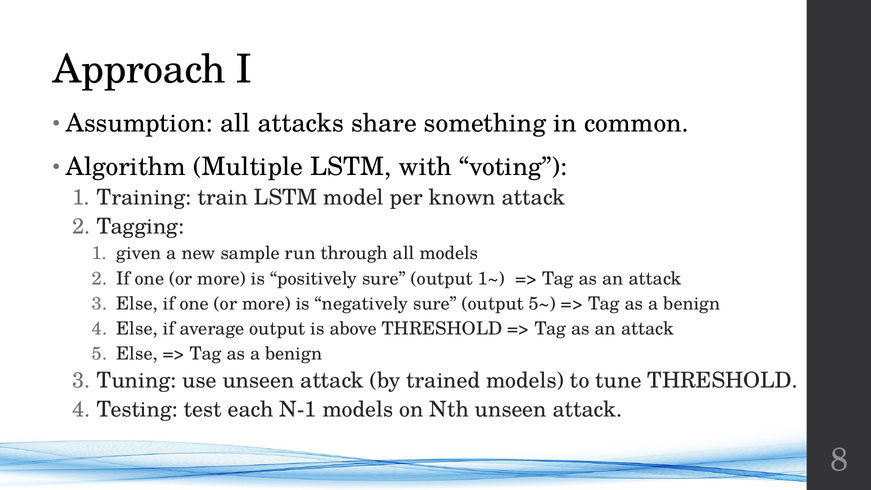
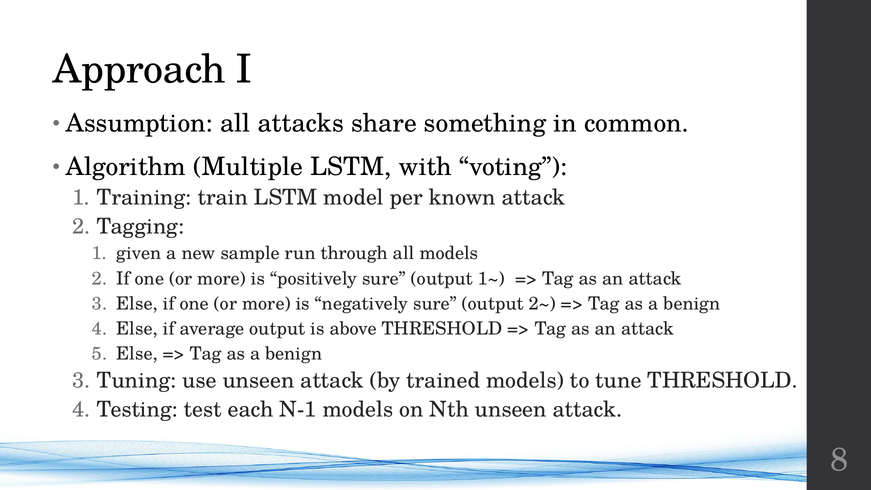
5~: 5~ -> 2~
